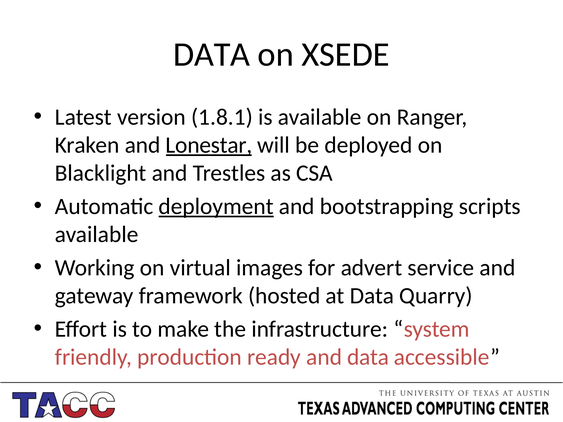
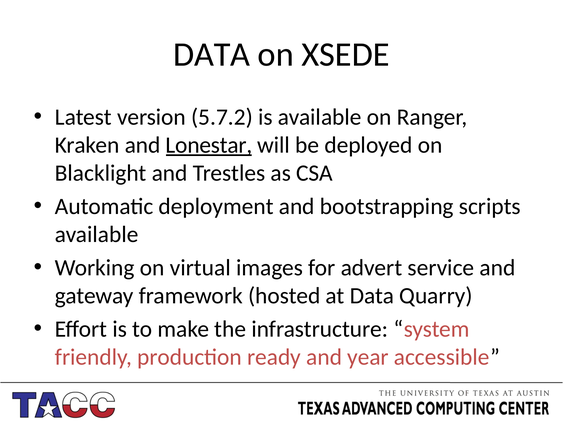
1.8.1: 1.8.1 -> 5.7.2
deployment underline: present -> none
and data: data -> year
